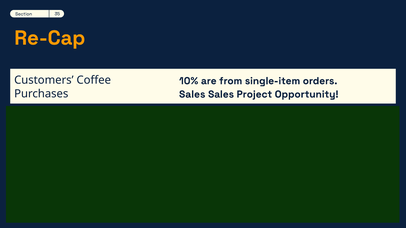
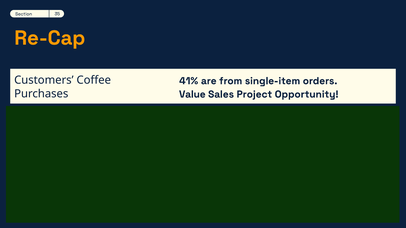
10%: 10% -> 41%
Sales at (192, 94): Sales -> Value
